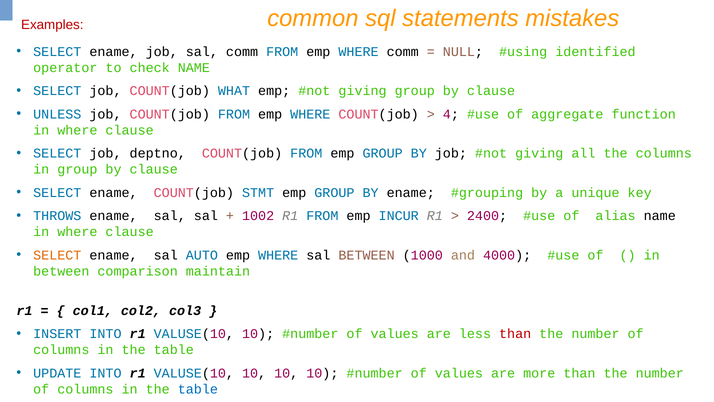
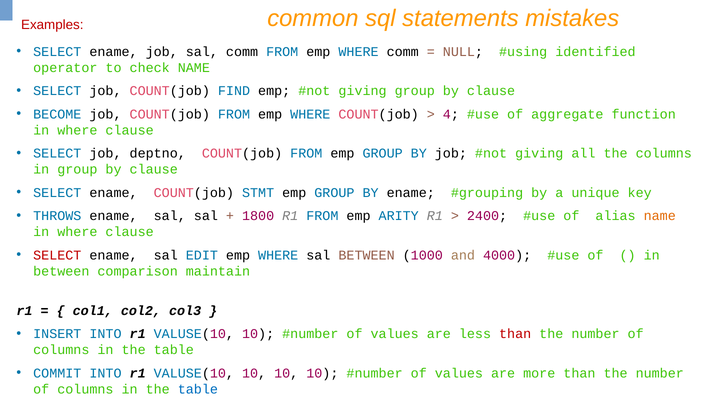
WHAT: WHAT -> FIND
UNLESS: UNLESS -> BECOME
1002: 1002 -> 1800
INCUR: INCUR -> ARITY
name at (660, 216) colour: black -> orange
SELECT at (57, 255) colour: orange -> red
AUTO: AUTO -> EDIT
UPDATE: UPDATE -> COMMIT
